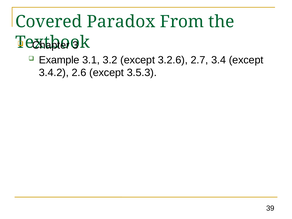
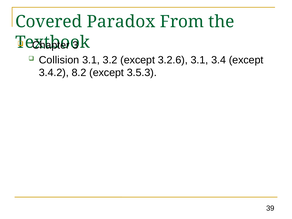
Example: Example -> Collision
3.2.6 2.7: 2.7 -> 3.1
2.6: 2.6 -> 8.2
